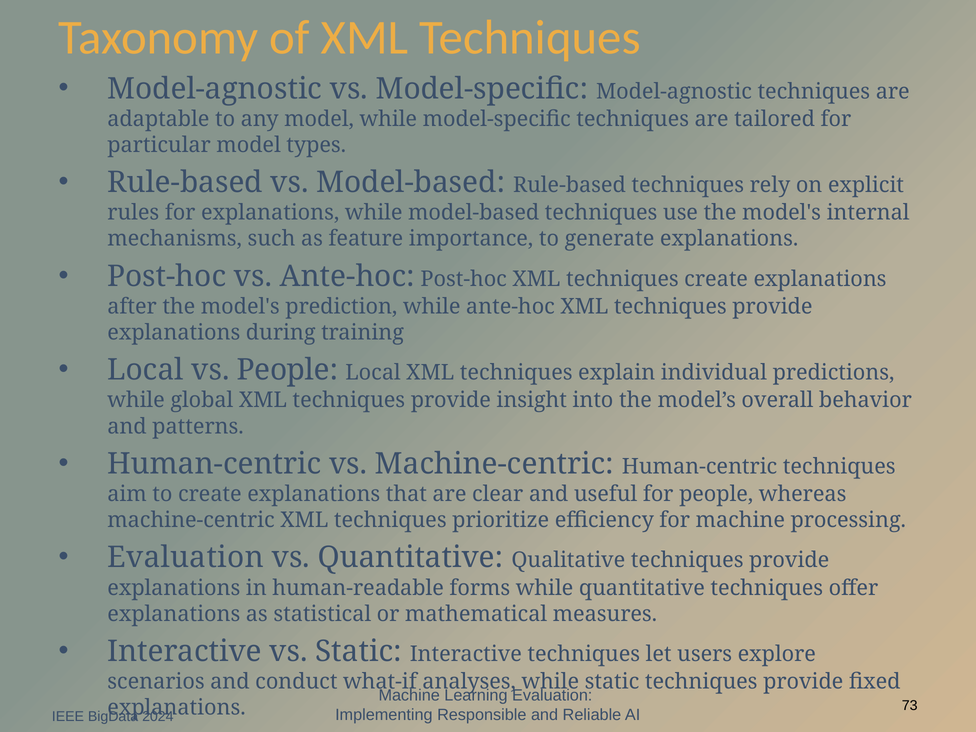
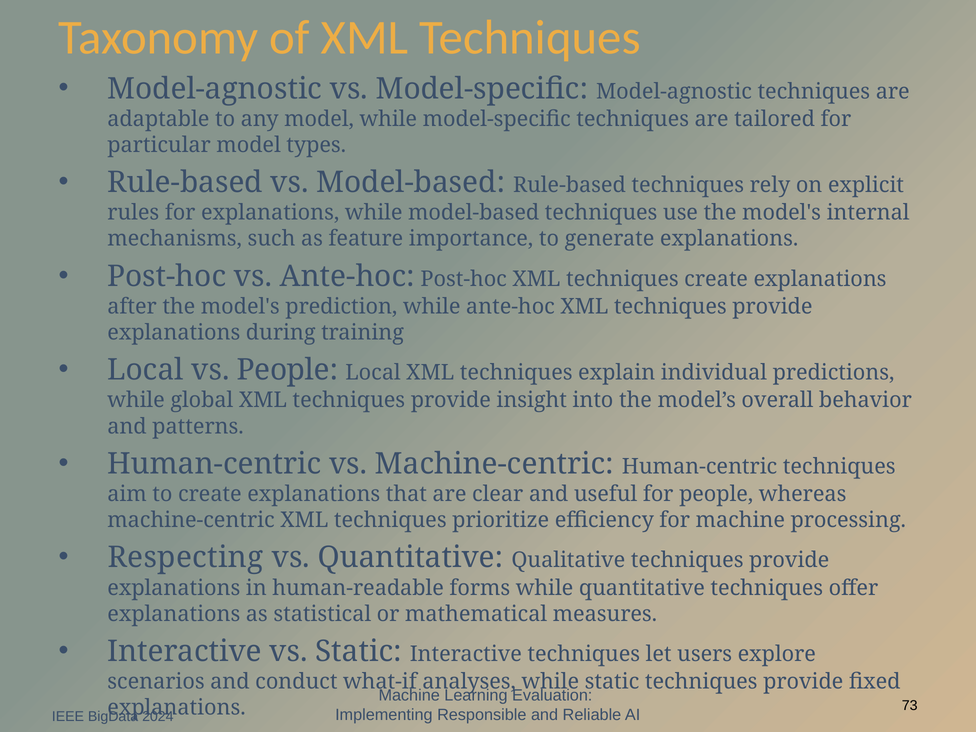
Evaluation at (186, 558): Evaluation -> Respecting
